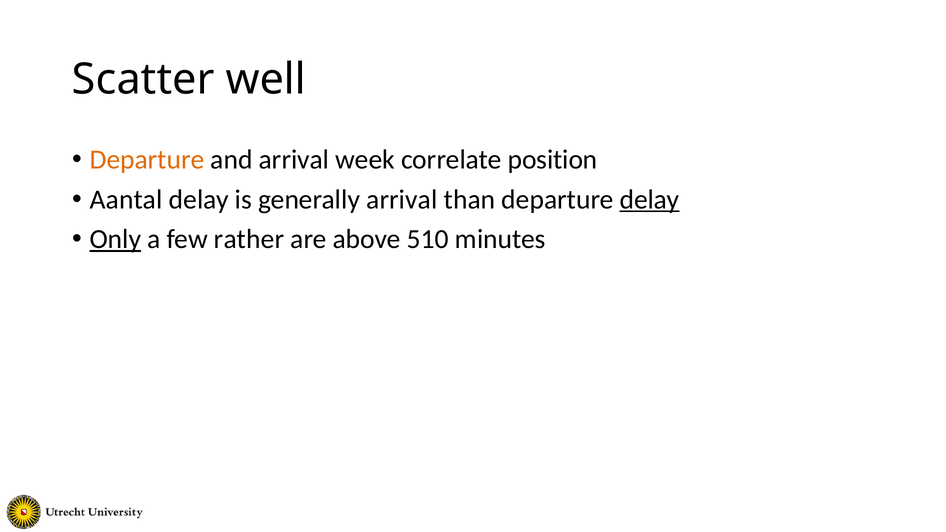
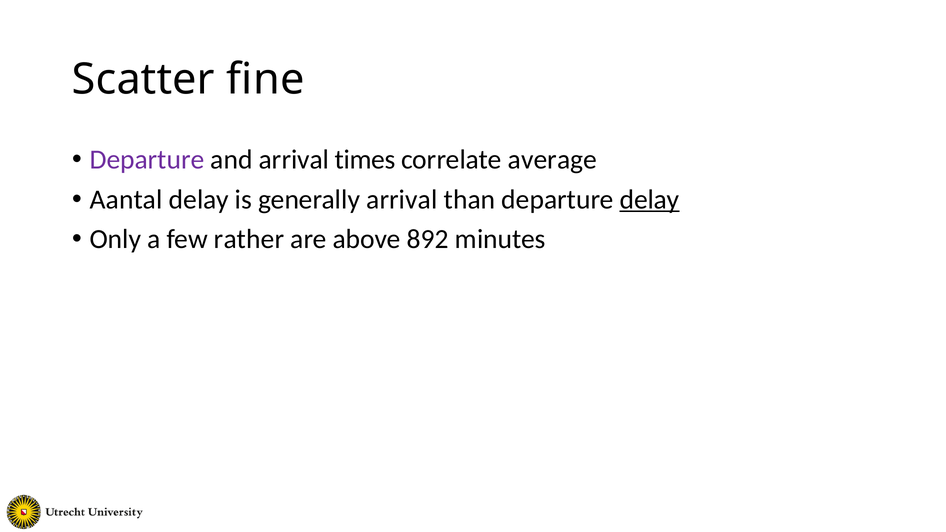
well: well -> fine
Departure at (147, 160) colour: orange -> purple
week: week -> times
position: position -> average
Only underline: present -> none
510: 510 -> 892
